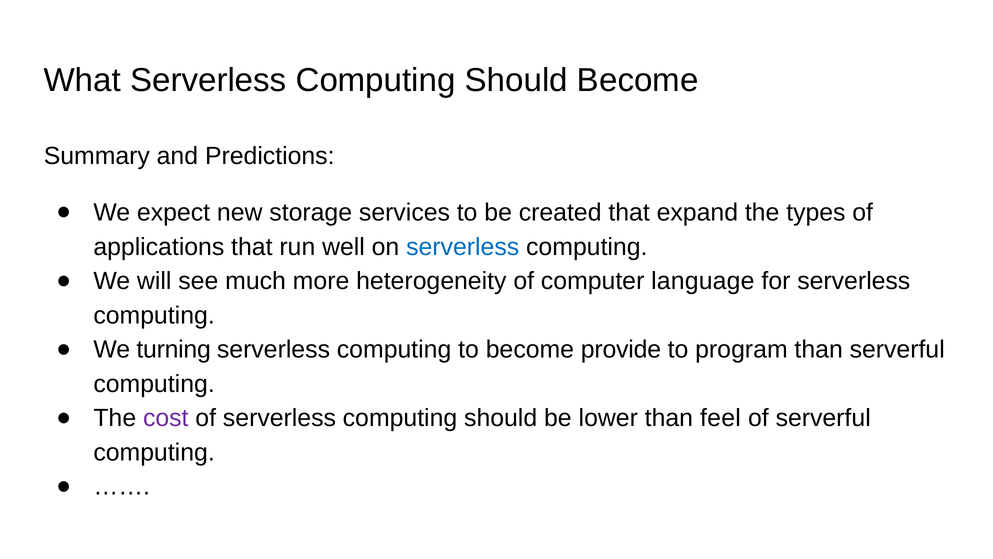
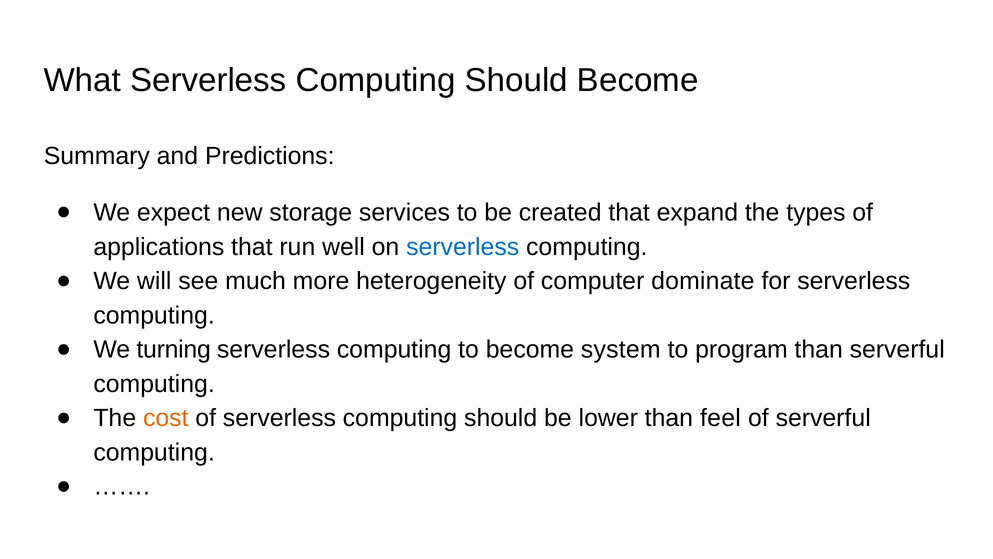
language: language -> dominate
provide: provide -> system
cost colour: purple -> orange
